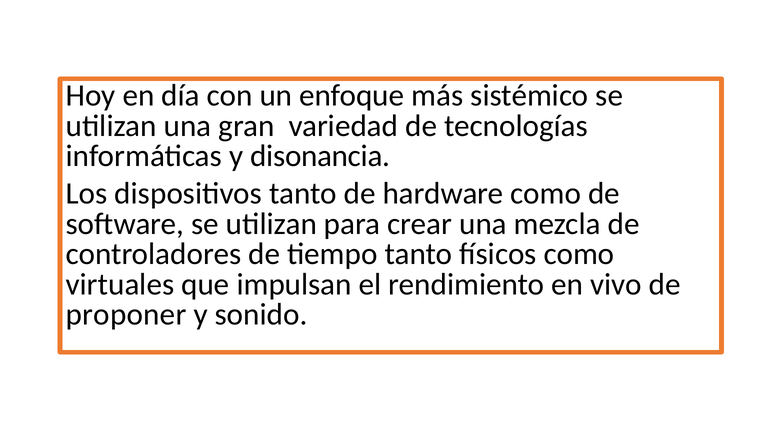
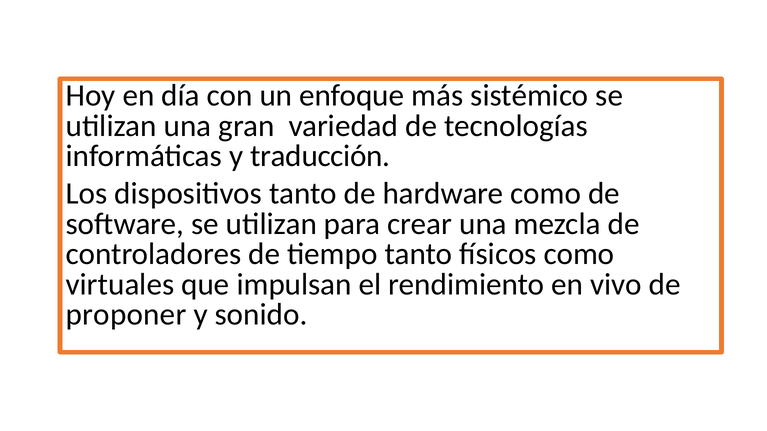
disonancia: disonancia -> traducción
